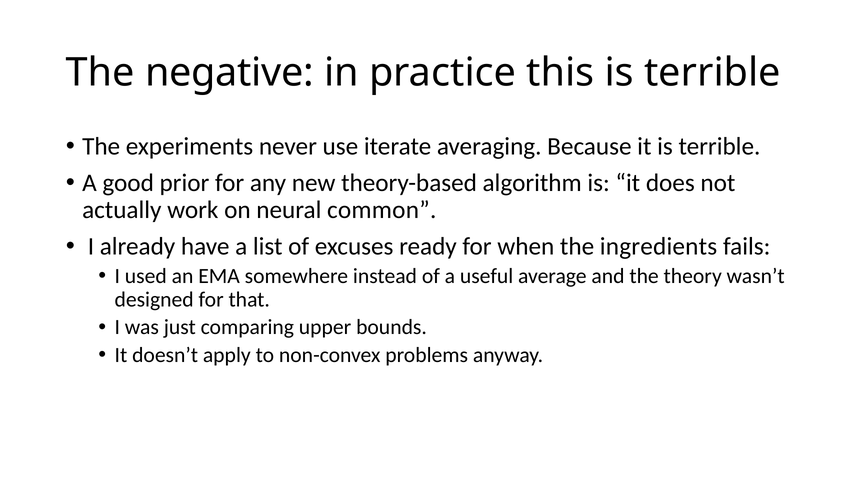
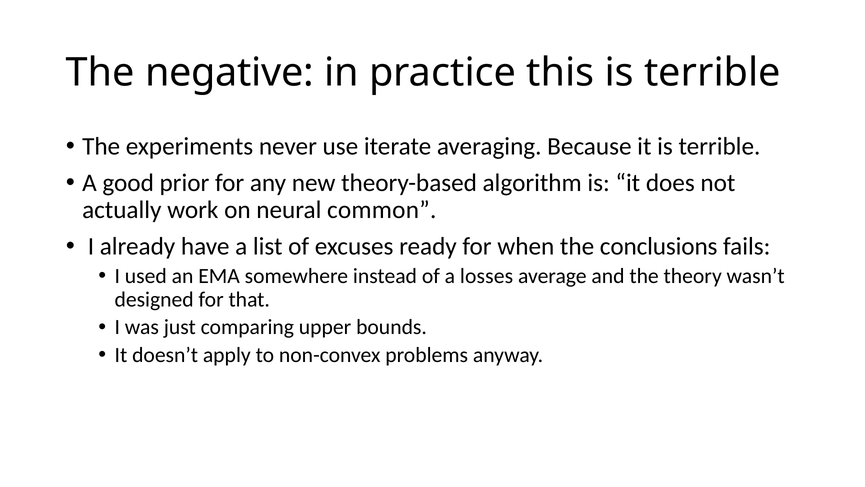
ingredients: ingredients -> conclusions
useful: useful -> losses
